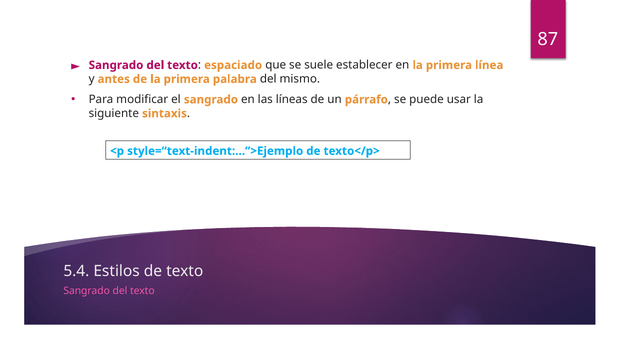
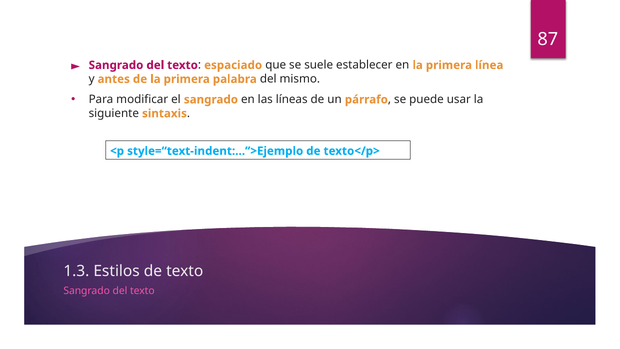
5.4: 5.4 -> 1.3
